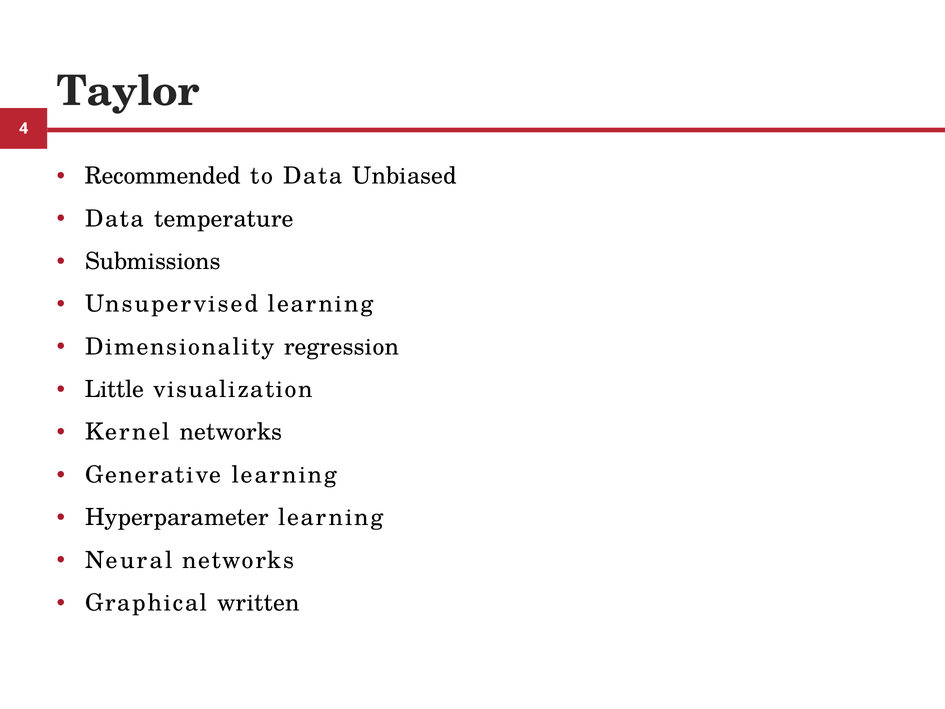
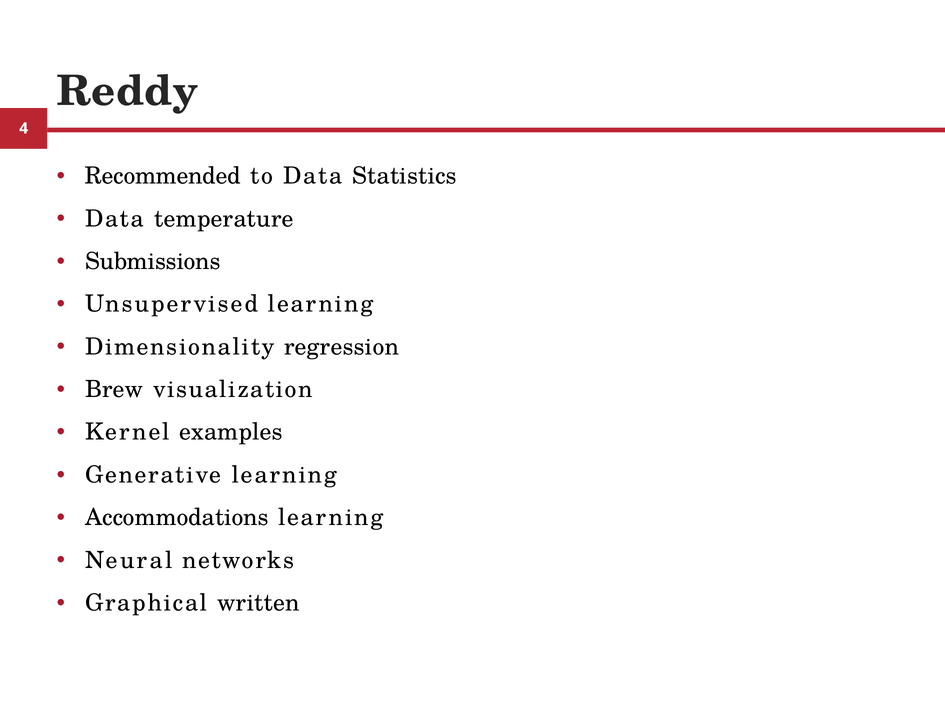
Taylor: Taylor -> Reddy
Unbiased: Unbiased -> Statistics
Little: Little -> Brew
Kernel networks: networks -> examples
Hyperparameter: Hyperparameter -> Accommodations
